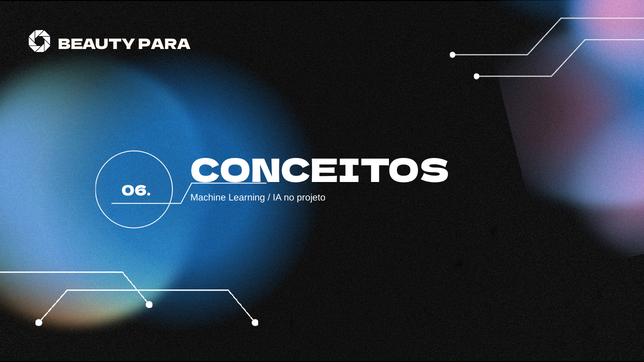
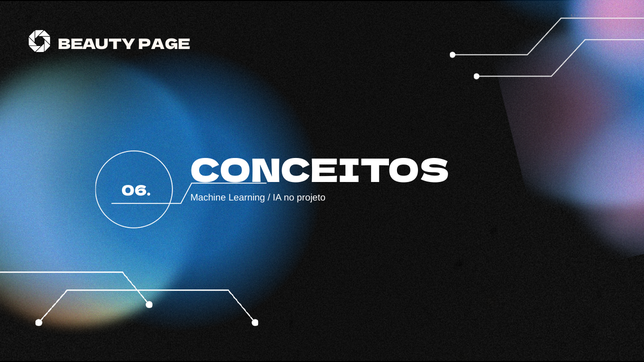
BEAUTY PARA: PARA -> PAGE
